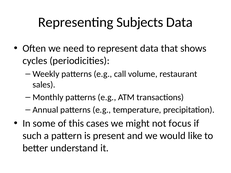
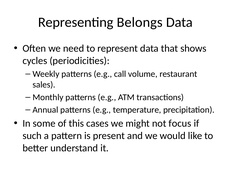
Subjects: Subjects -> Belongs
